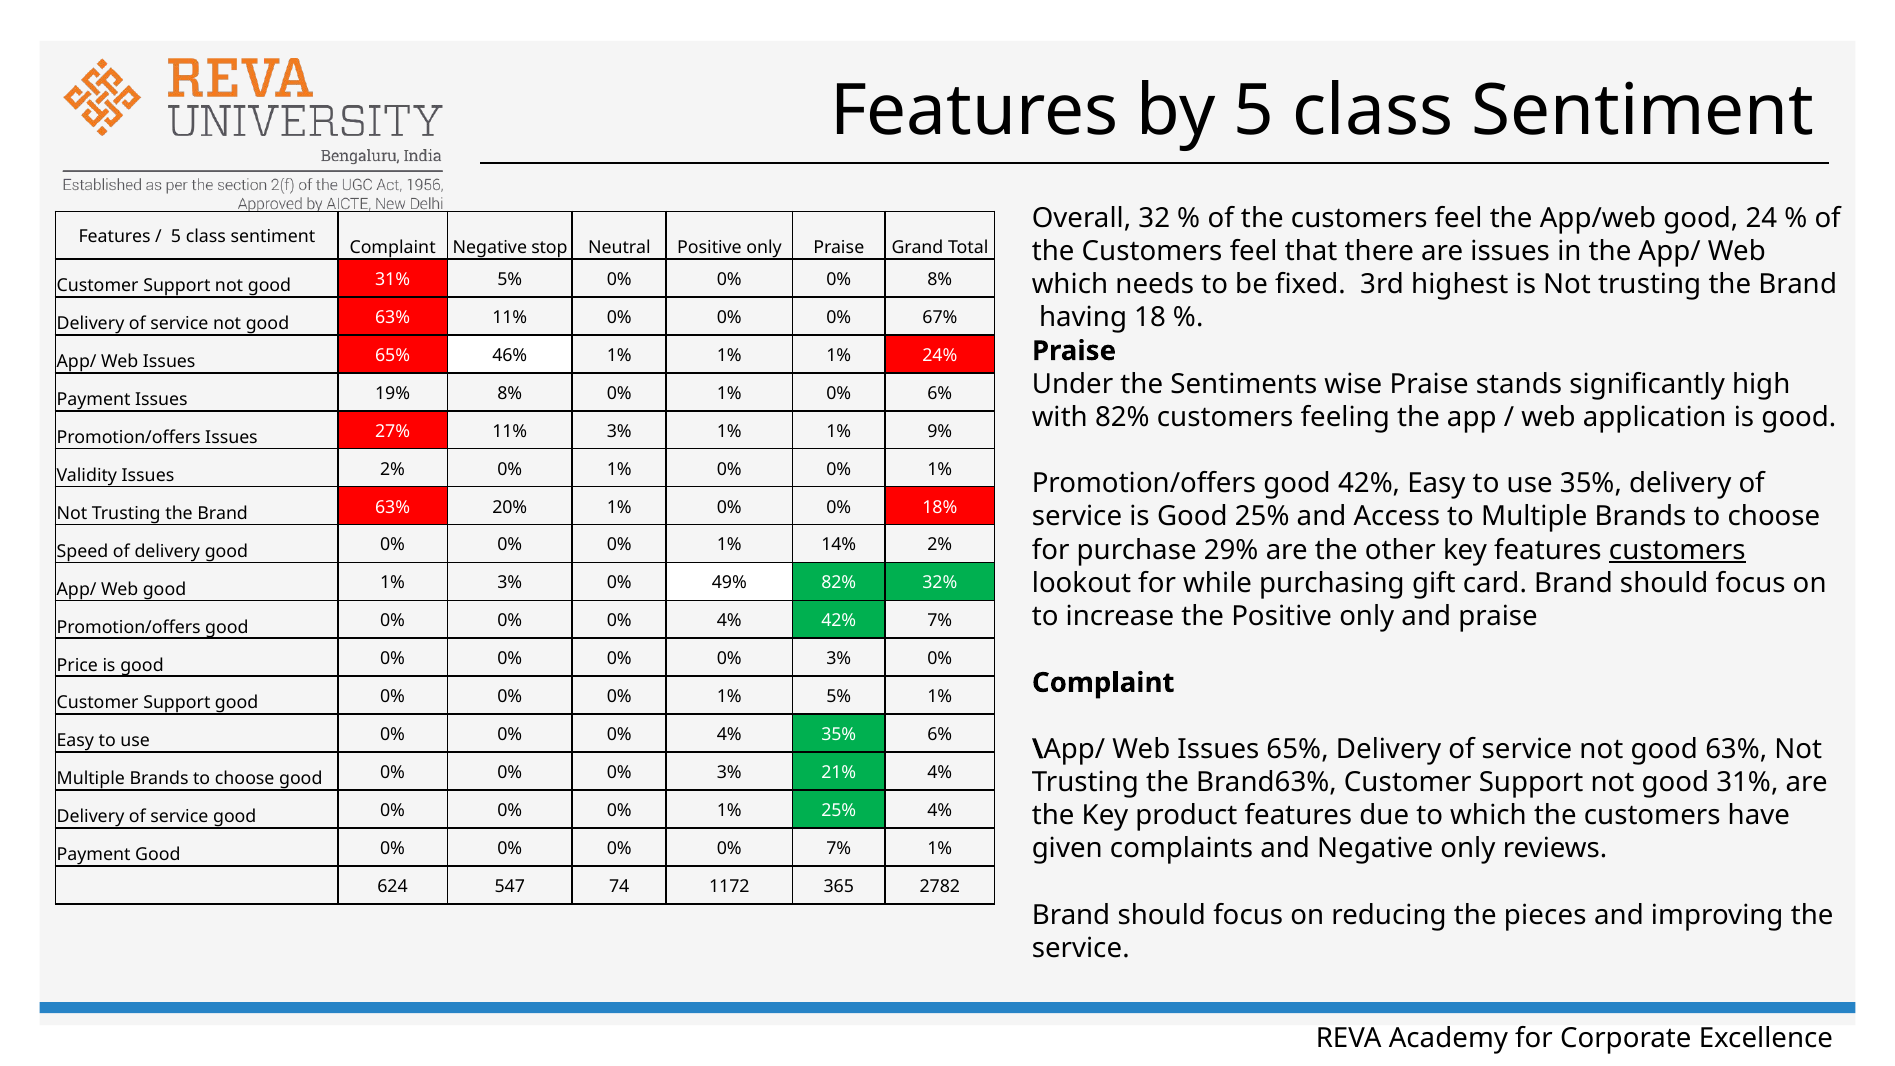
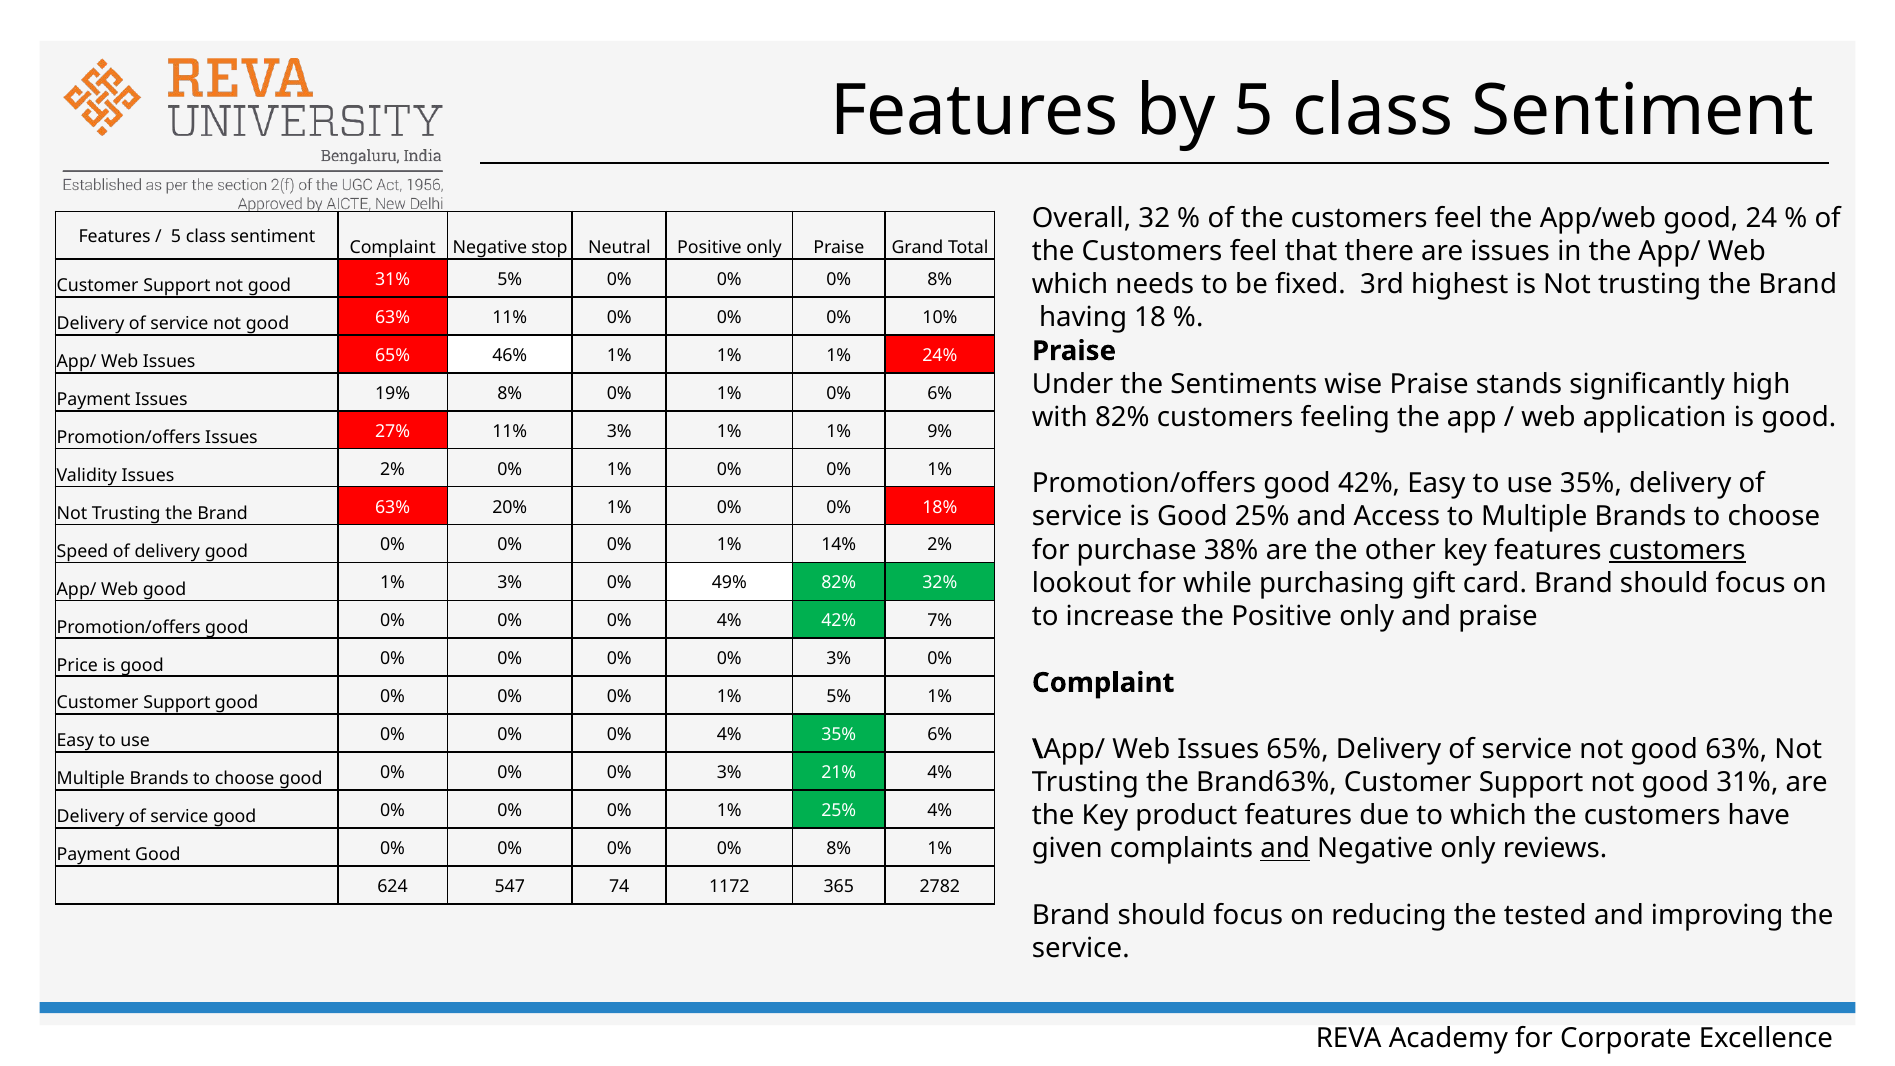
67%: 67% -> 10%
29%: 29% -> 38%
and at (1285, 849) underline: none -> present
7% at (839, 849): 7% -> 8%
pieces: pieces -> tested
